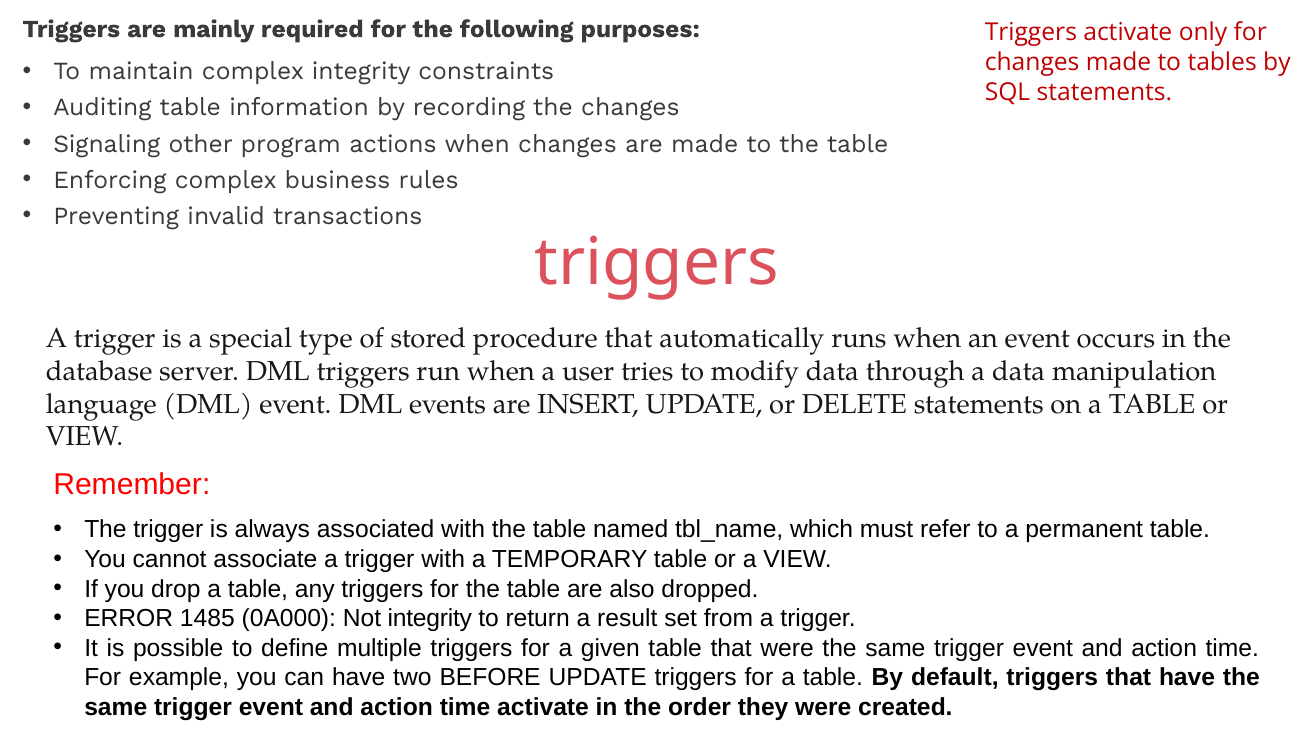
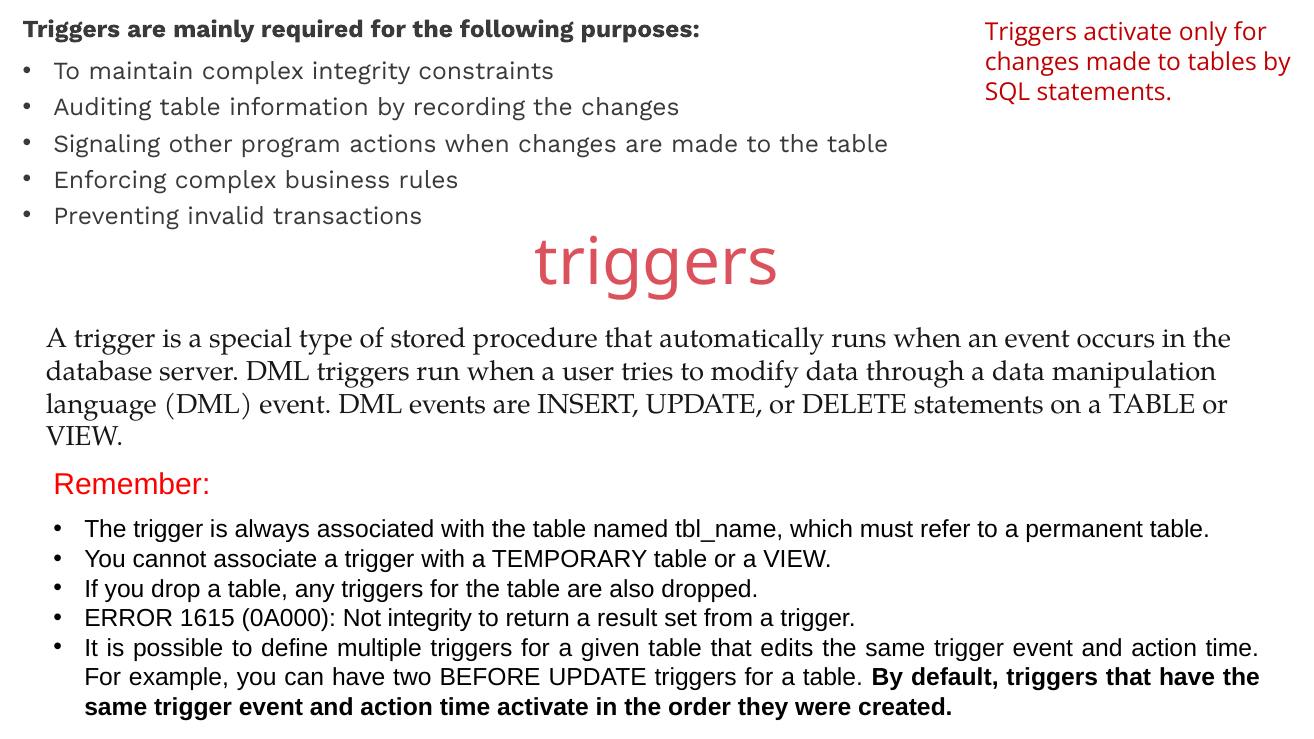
1485: 1485 -> 1615
that were: were -> edits
